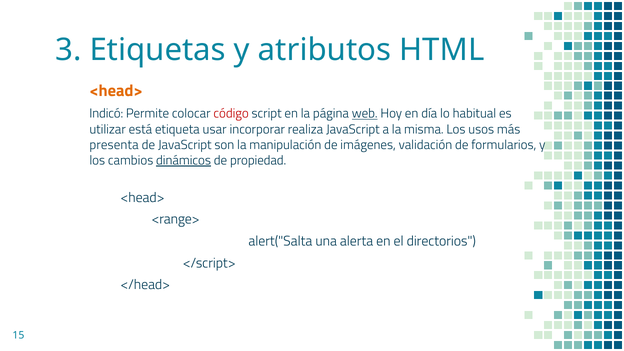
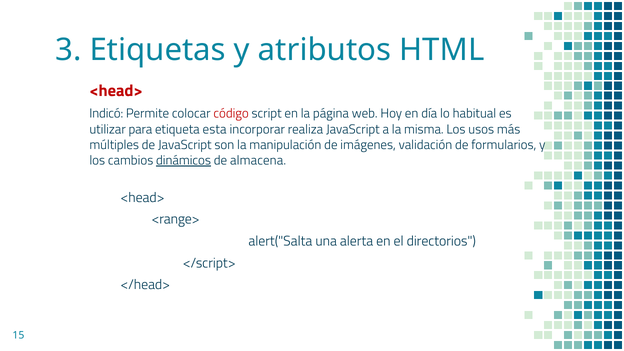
<head> at (116, 91) colour: orange -> red
web underline: present -> none
está: está -> para
usar: usar -> esta
presenta: presenta -> múltiples
propiedad: propiedad -> almacena
